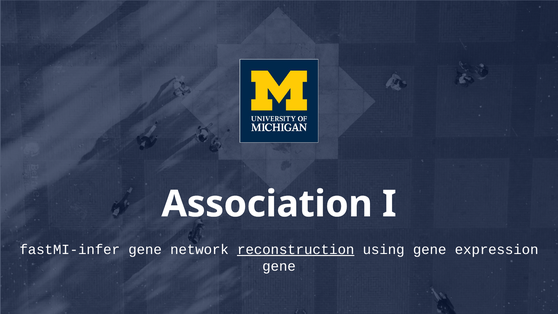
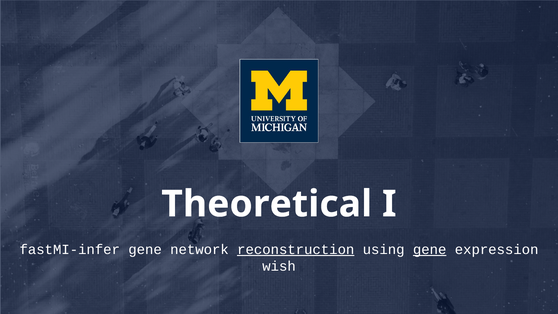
Association: Association -> Theoretical
gene at (430, 249) underline: none -> present
gene at (279, 266): gene -> wish
